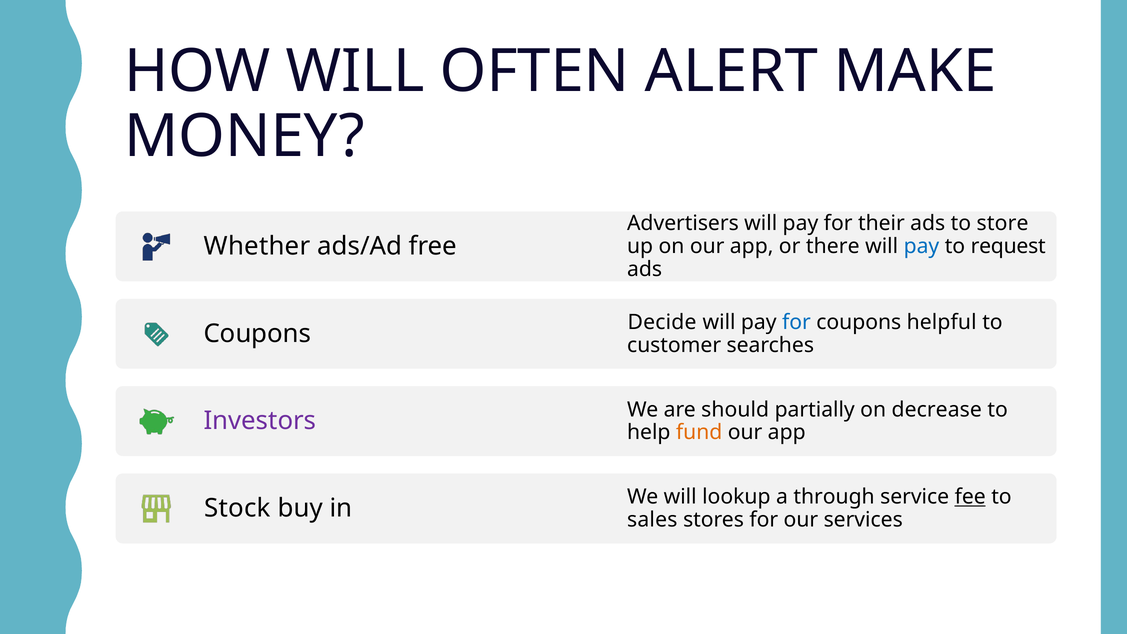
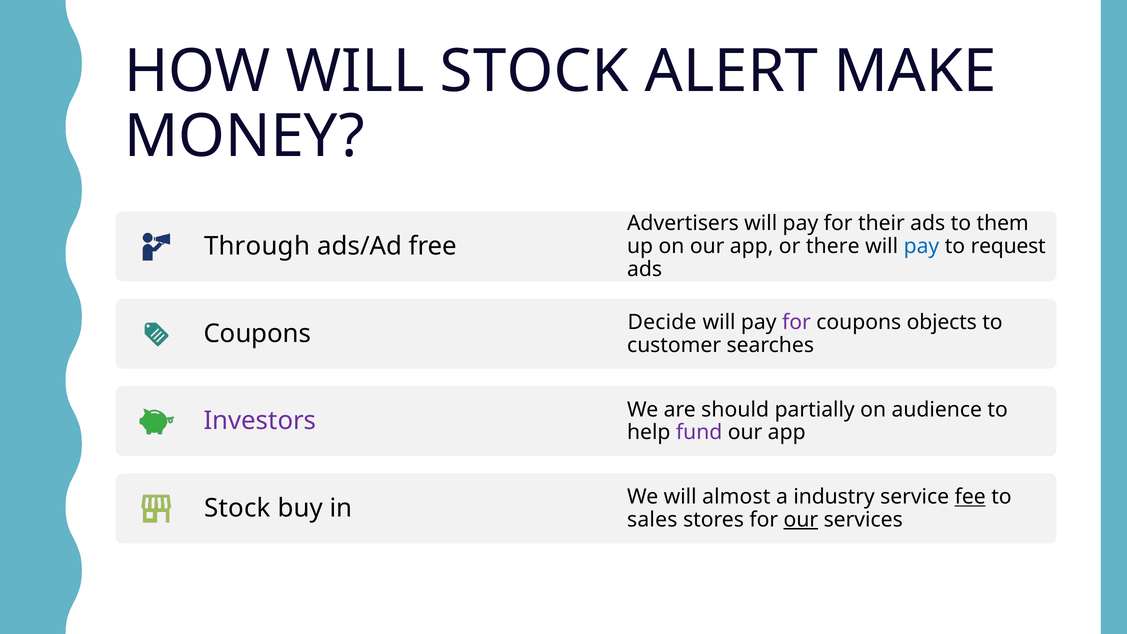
WILL OFTEN: OFTEN -> STOCK
store: store -> them
Whether: Whether -> Through
for at (796, 322) colour: blue -> purple
helpful: helpful -> objects
decrease: decrease -> audience
fund colour: orange -> purple
lookup: lookup -> almost
through: through -> industry
our at (801, 520) underline: none -> present
